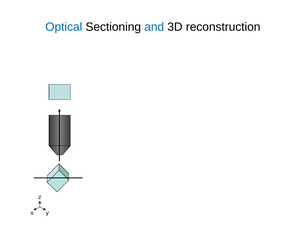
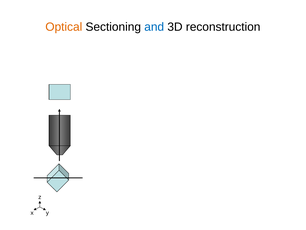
Optical colour: blue -> orange
